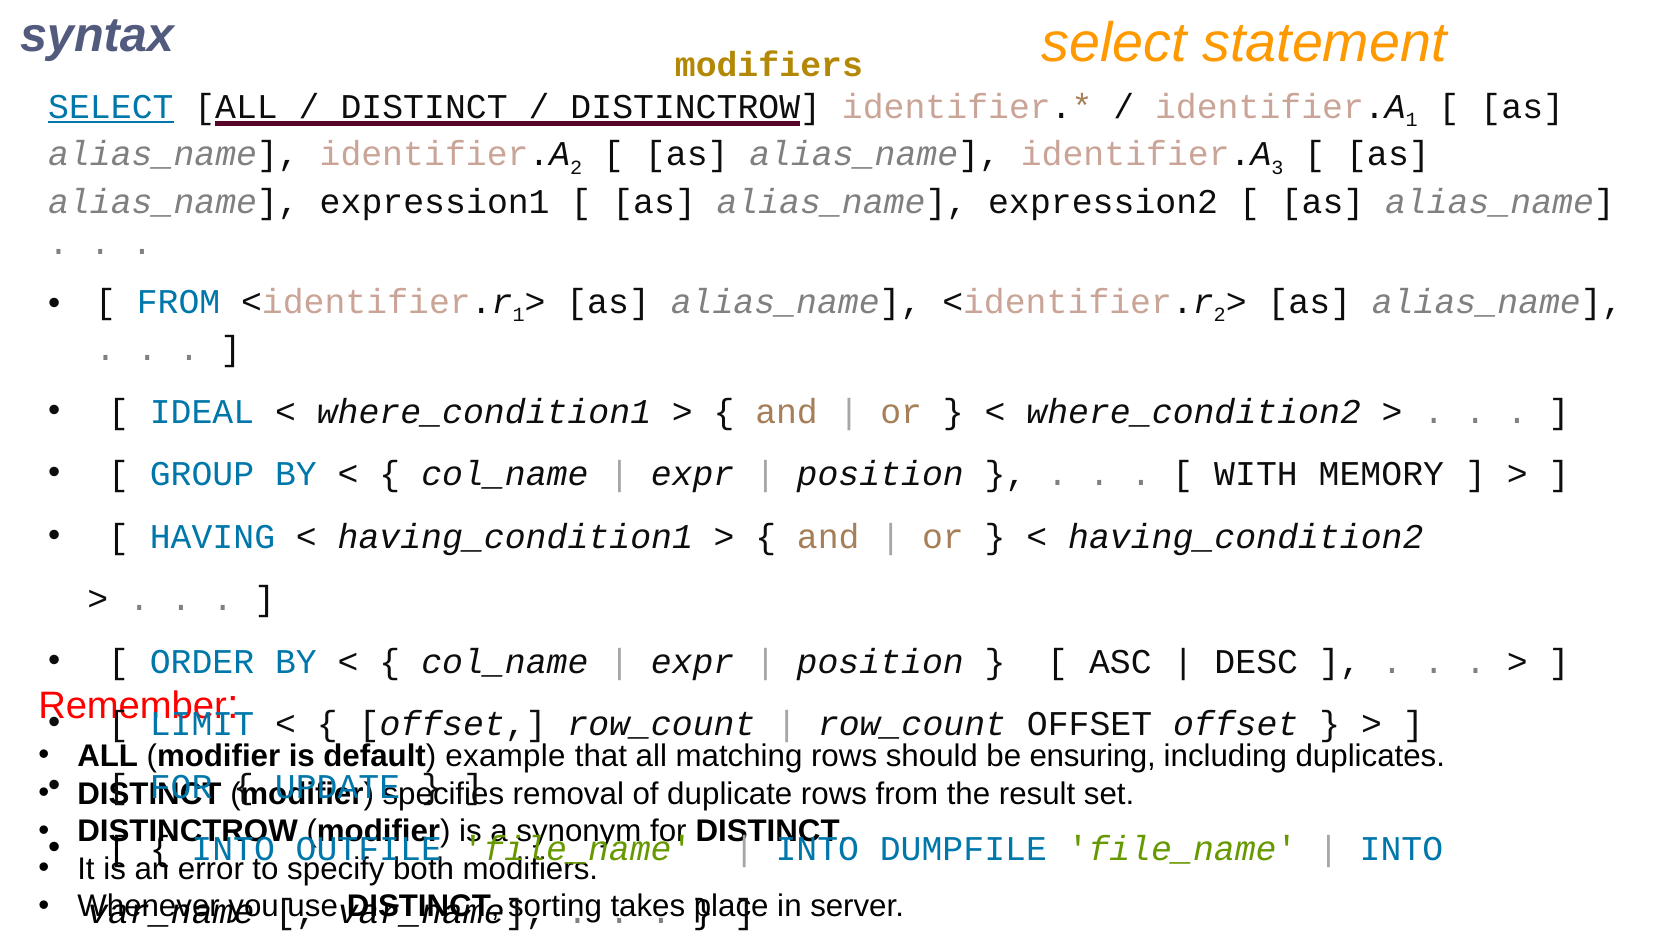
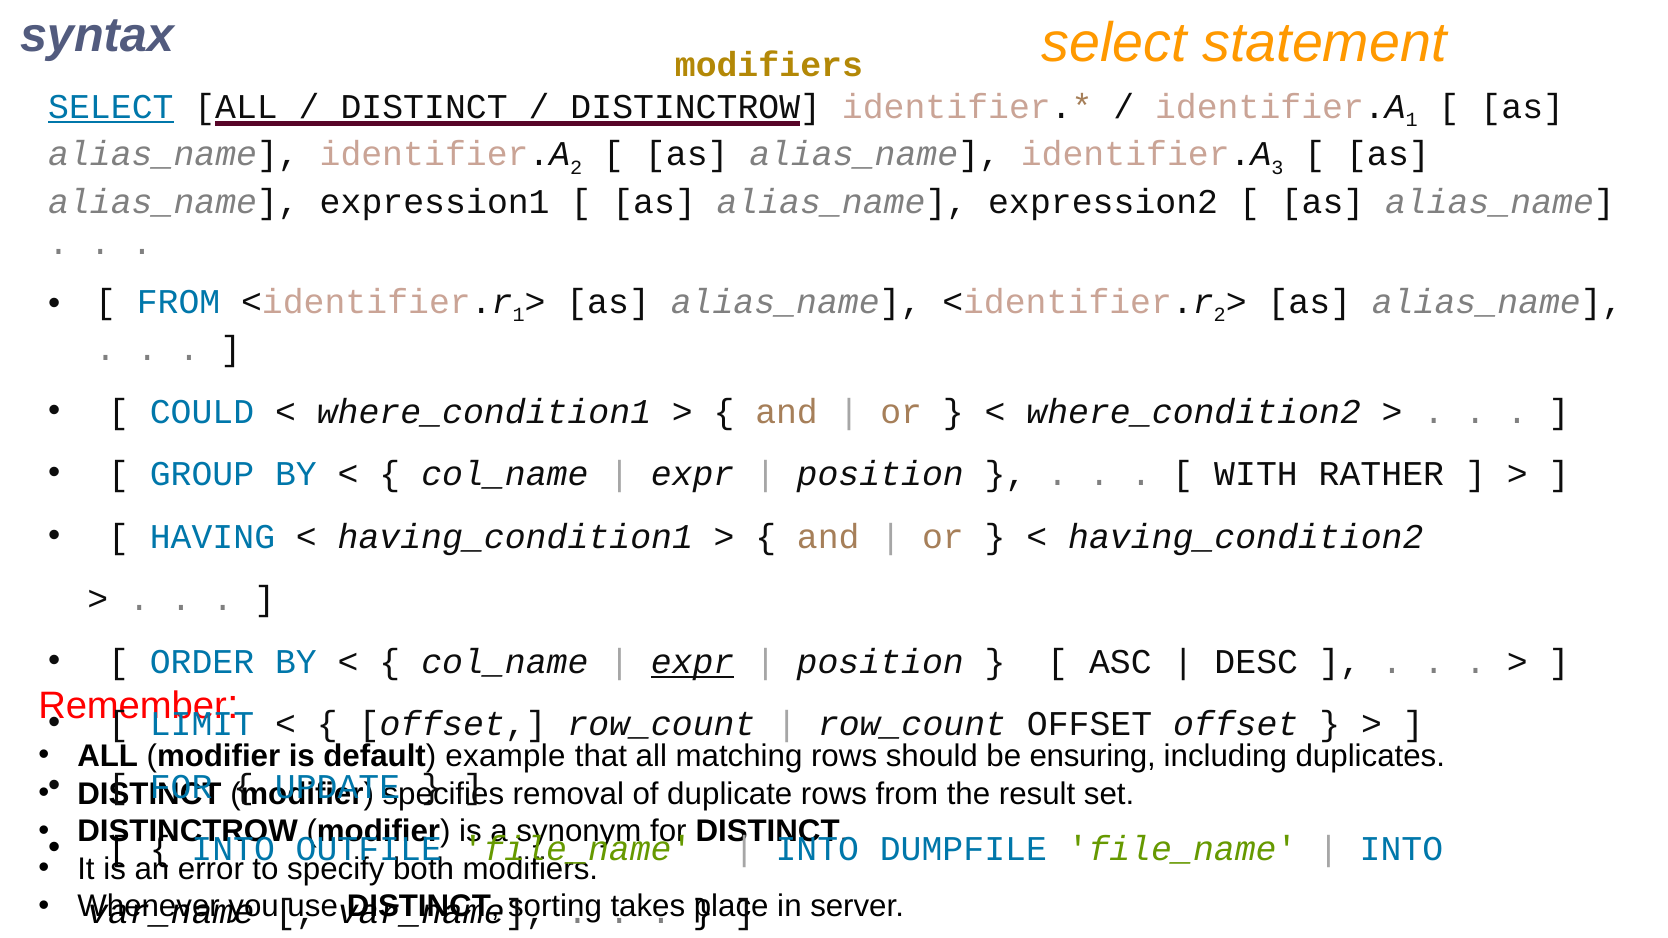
IDEAL: IDEAL -> COULD
MEMORY: MEMORY -> RATHER
expr at (693, 662) underline: none -> present
